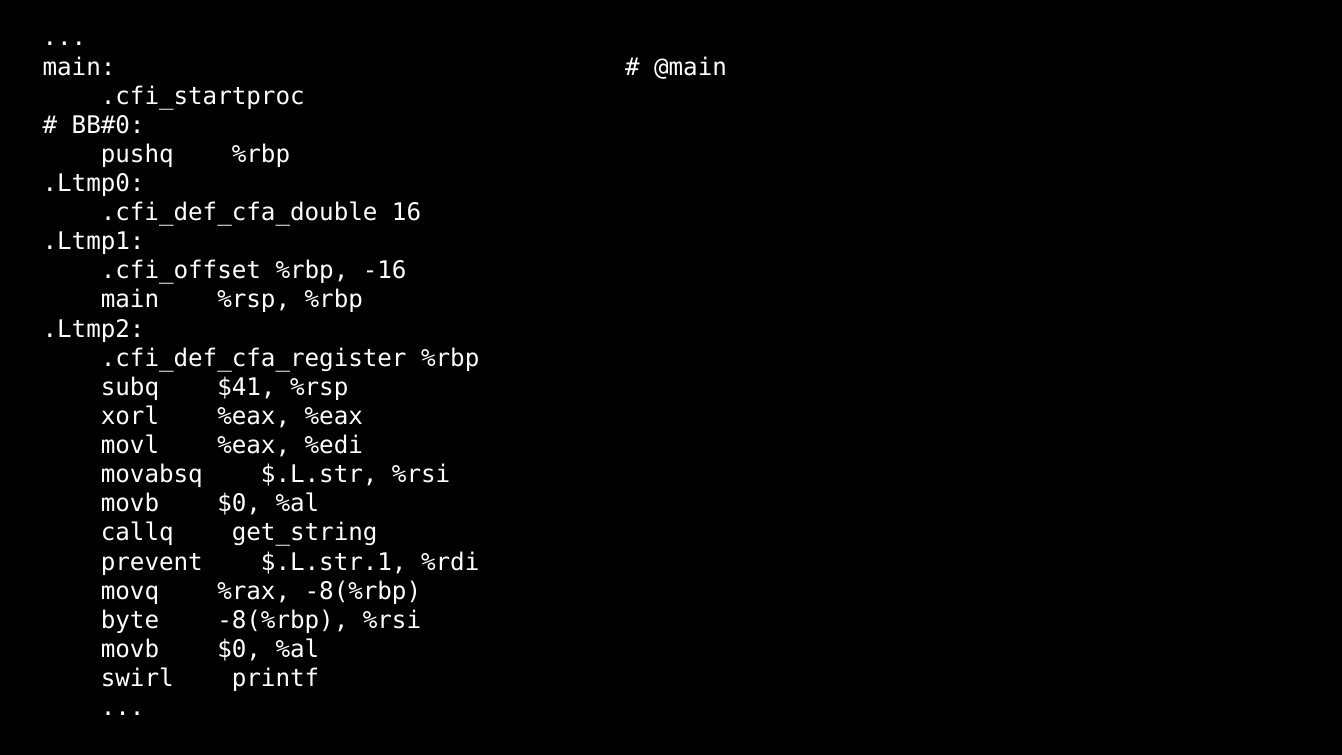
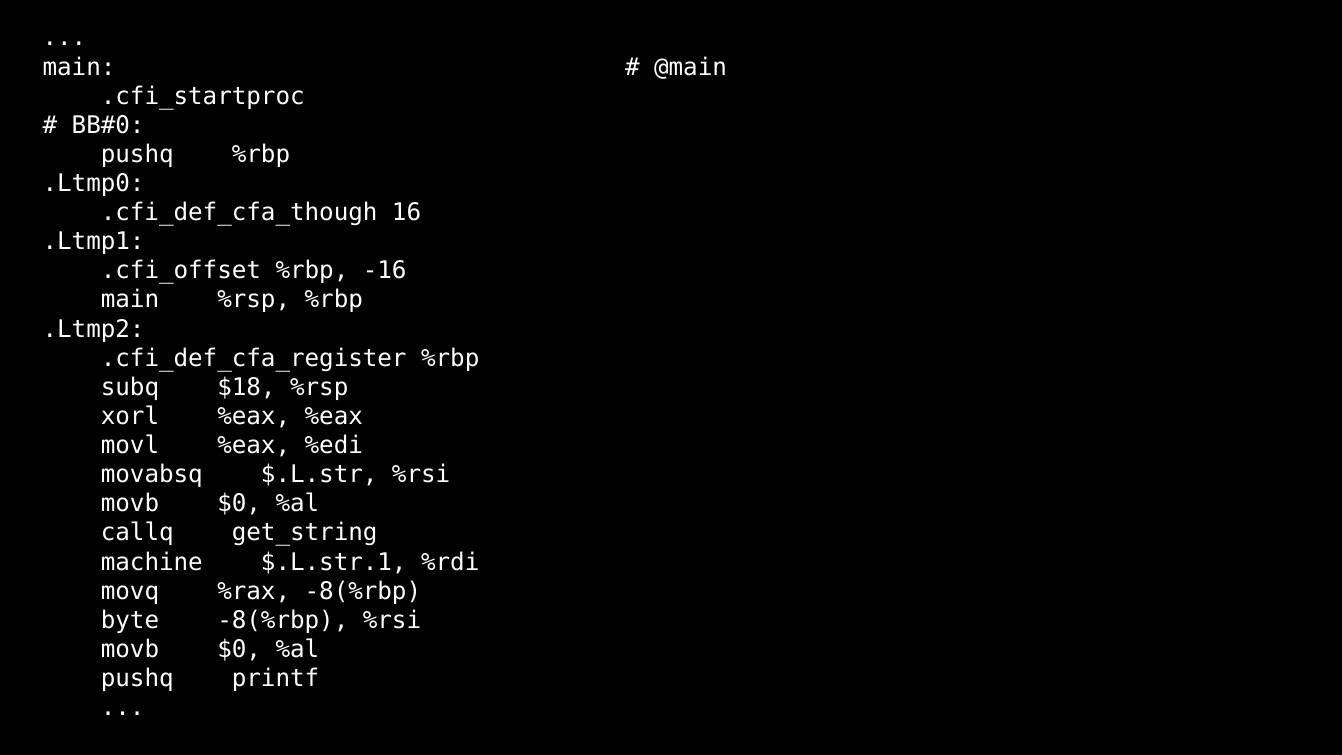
.cfi_def_cfa_double: .cfi_def_cfa_double -> .cfi_def_cfa_though
$41: $41 -> $18
prevent: prevent -> machine
swirl at (137, 678): swirl -> pushq
